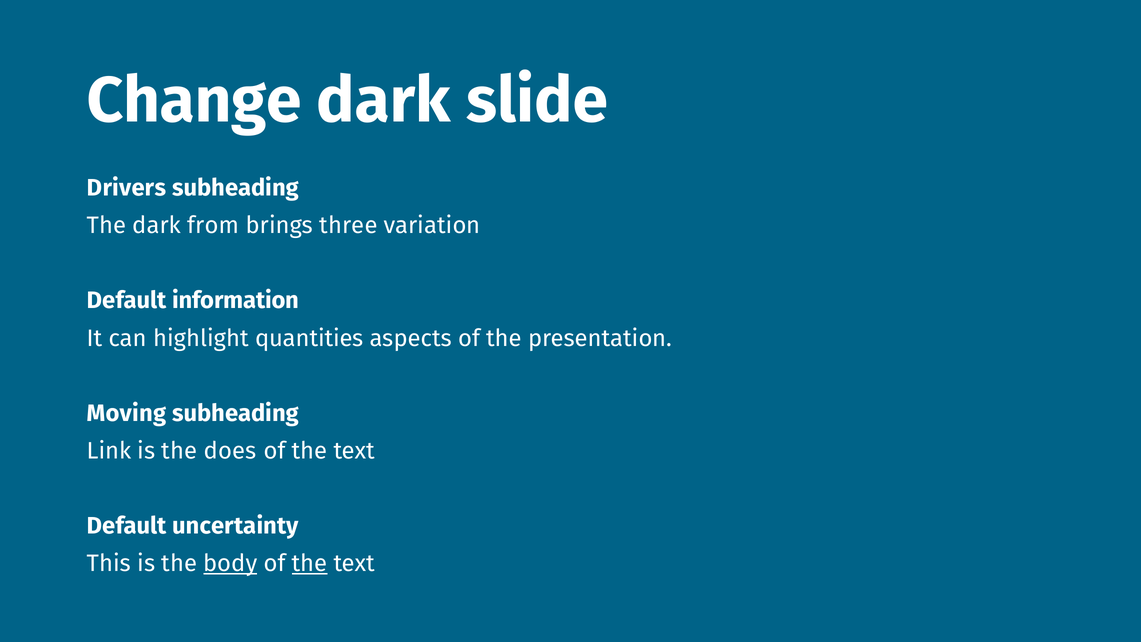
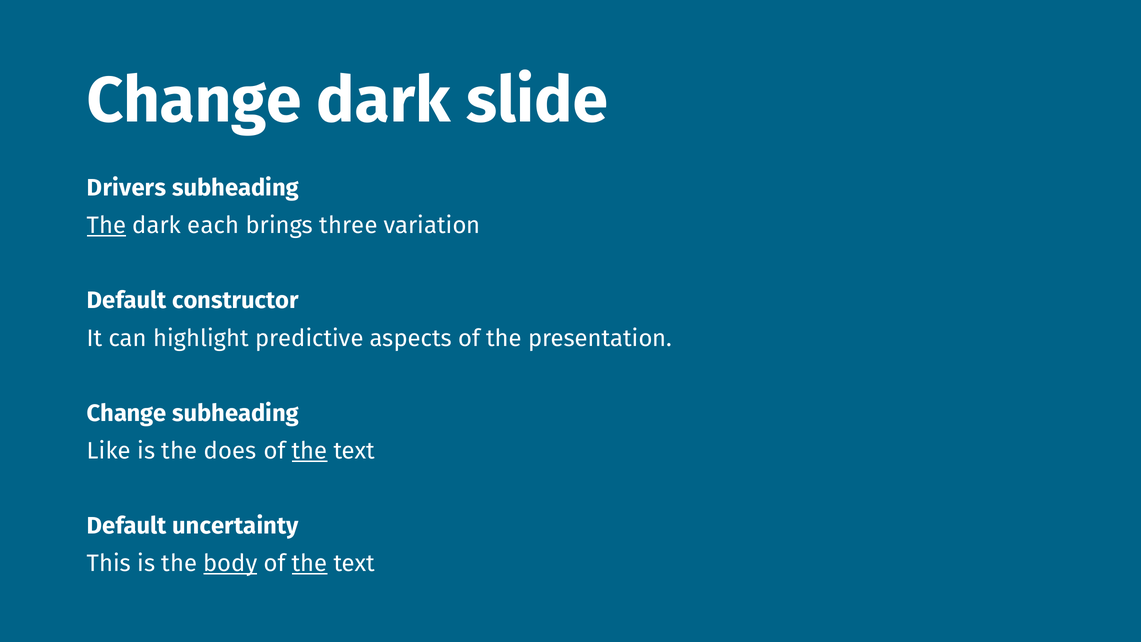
The at (107, 225) underline: none -> present
from: from -> each
information: information -> constructor
quantities: quantities -> predictive
Moving at (127, 413): Moving -> Change
Link: Link -> Like
the at (310, 451) underline: none -> present
